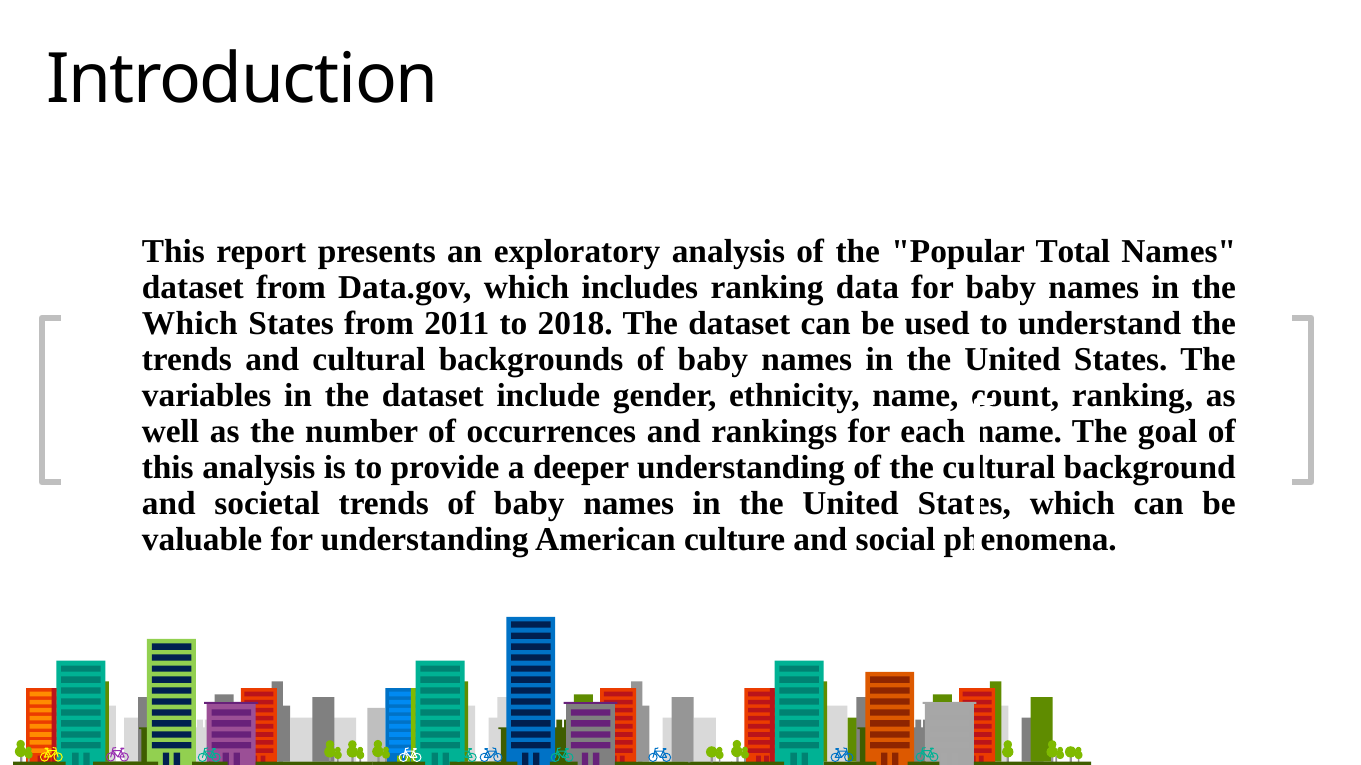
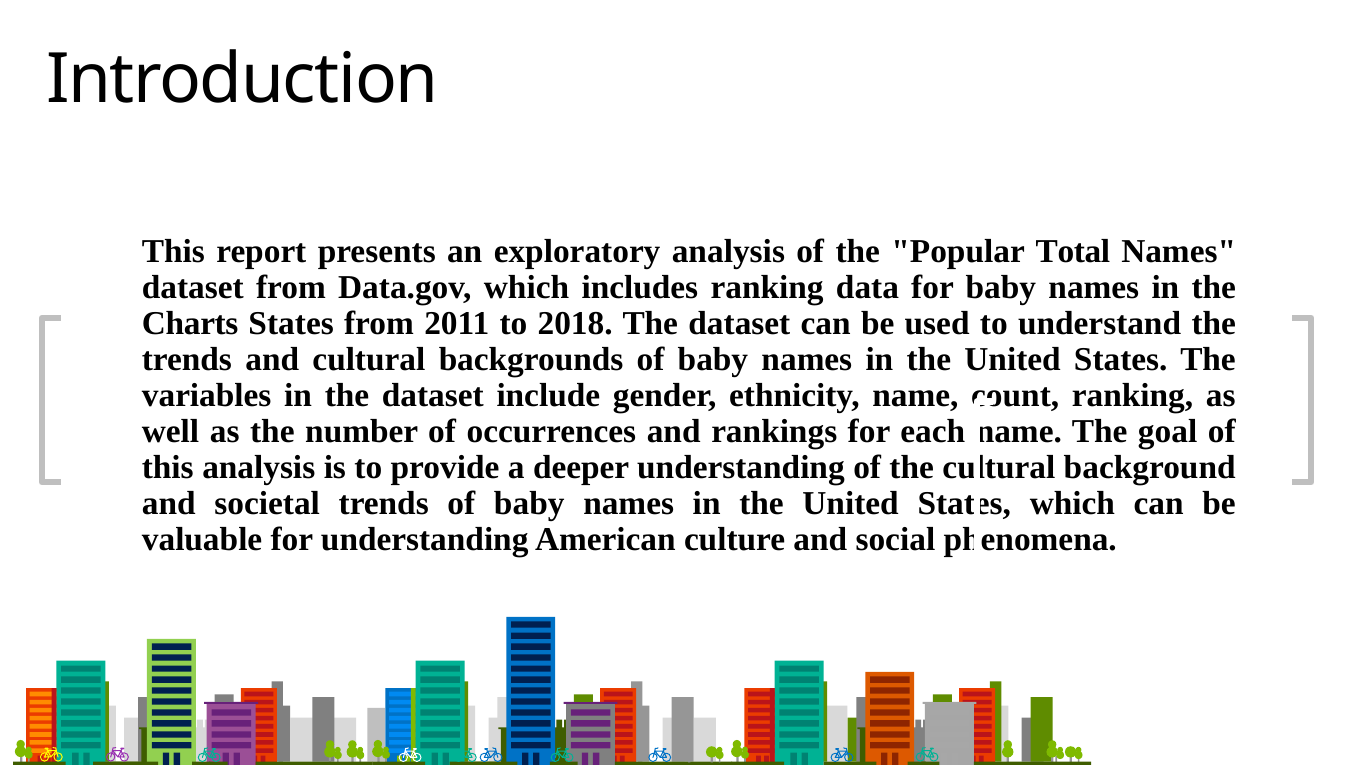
Which at (190, 323): Which -> Charts
